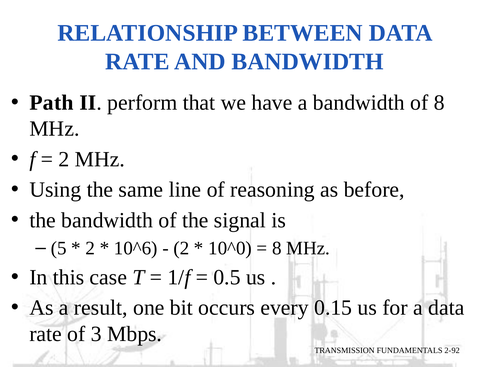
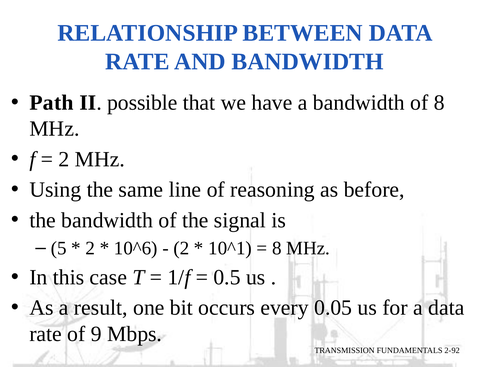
perform: perform -> possible
10^0: 10^0 -> 10^1
0.15: 0.15 -> 0.05
3: 3 -> 9
